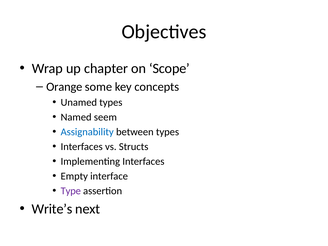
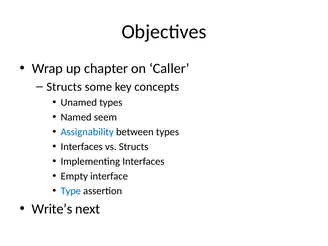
Scope: Scope -> Caller
Orange at (64, 87): Orange -> Structs
Type colour: purple -> blue
